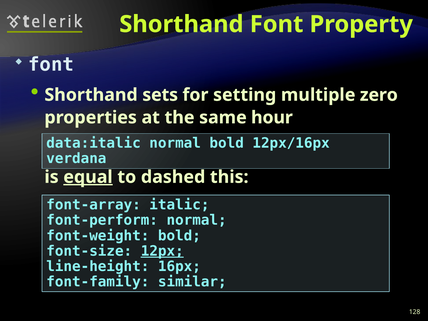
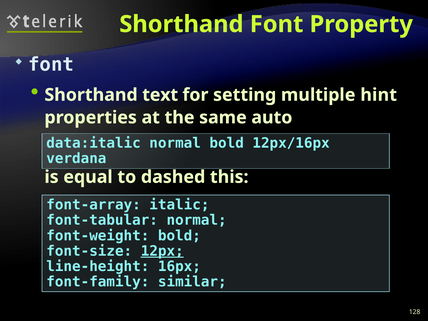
sets: sets -> text
zero: zero -> hint
hour: hour -> auto
equal underline: present -> none
font-perform: font-perform -> font-tabular
